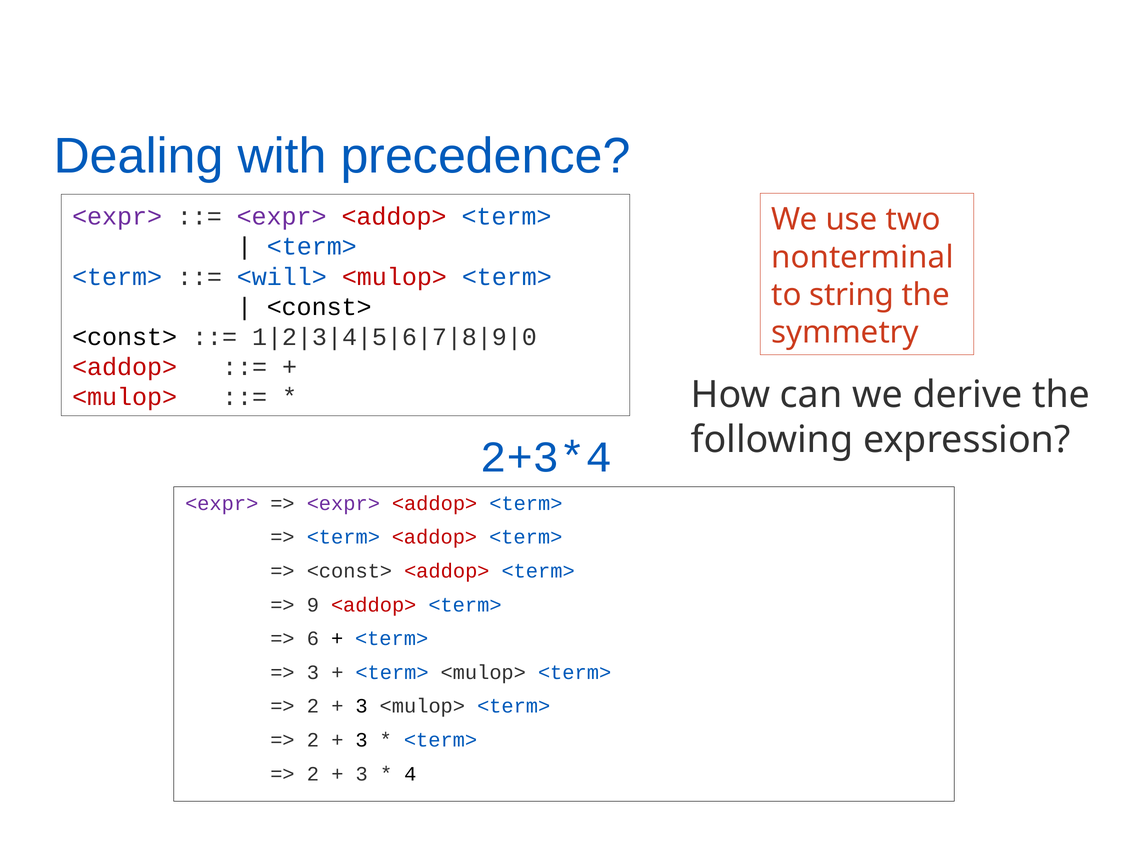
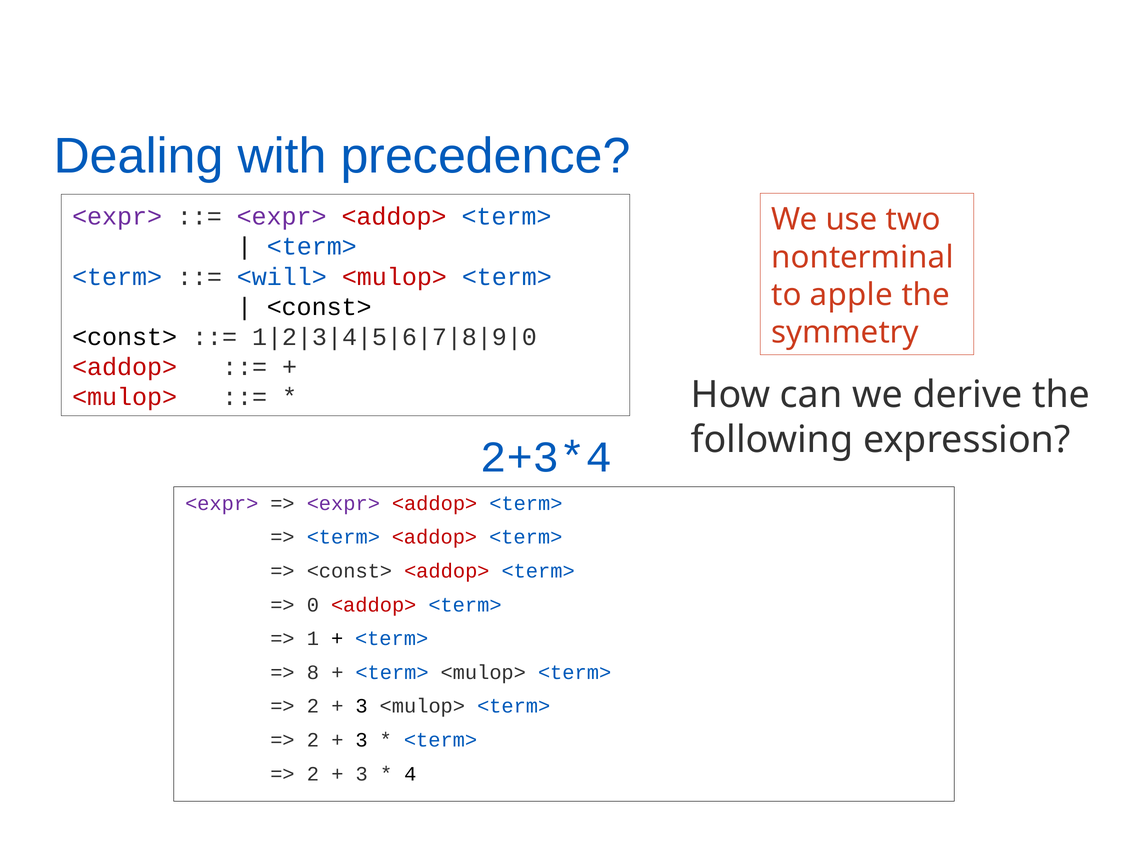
string: string -> apple
9: 9 -> 0
6: 6 -> 1
3 at (313, 672): 3 -> 8
